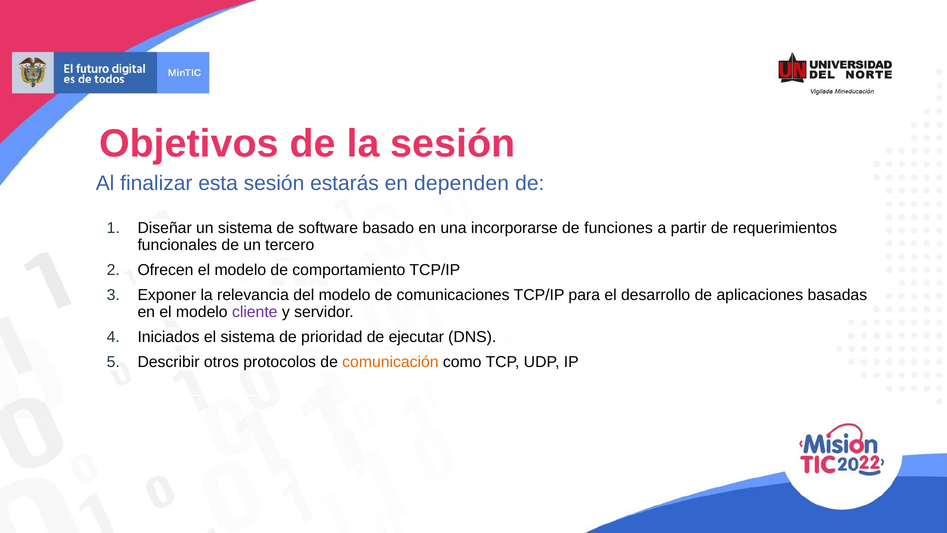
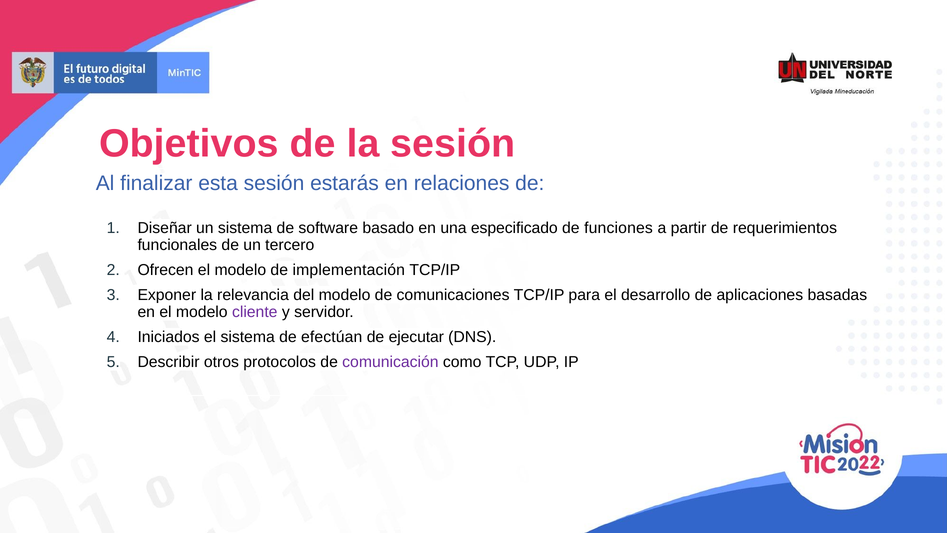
dependen: dependen -> relaciones
incorporarse: incorporarse -> especificado
comportamiento: comportamiento -> implementación
prioridad: prioridad -> efectúan
comunicación colour: orange -> purple
